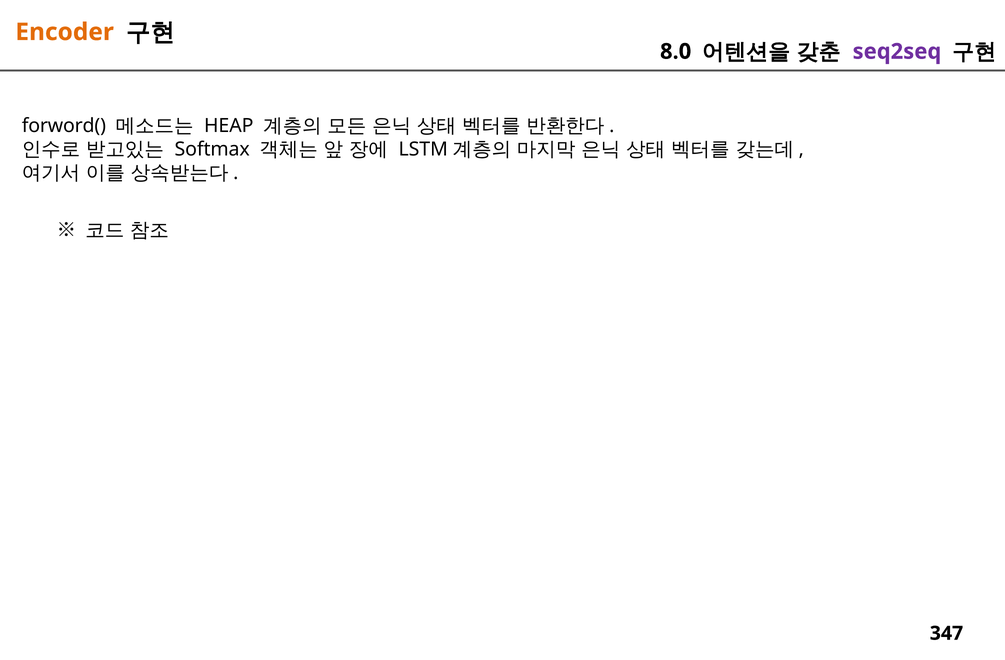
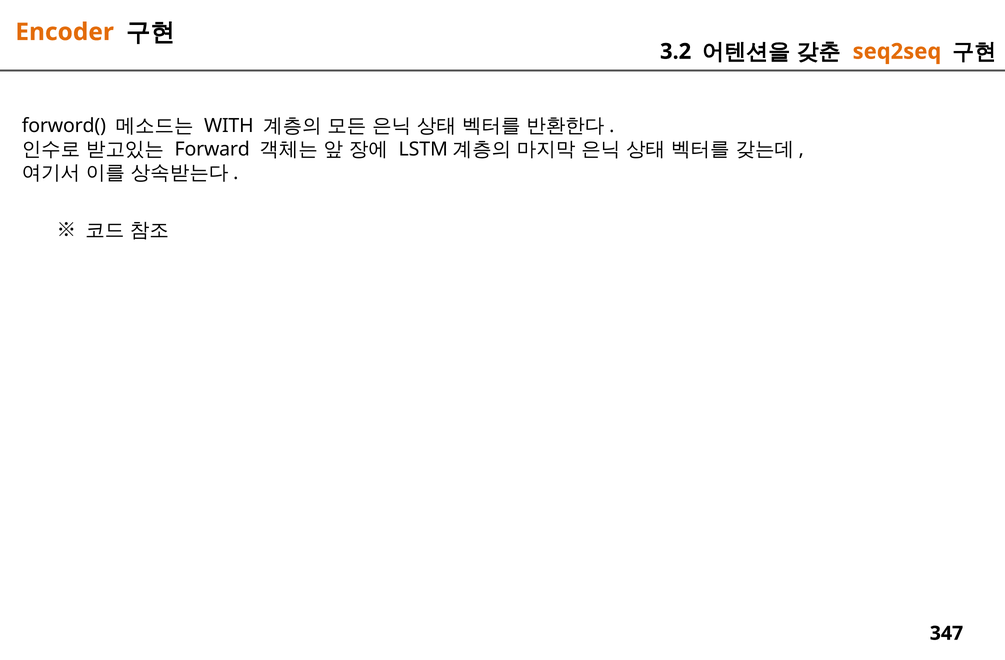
8.0: 8.0 -> 3.2
seq2seq colour: purple -> orange
HEAP: HEAP -> WITH
Softmax: Softmax -> Forward
